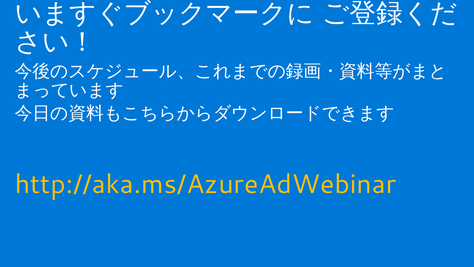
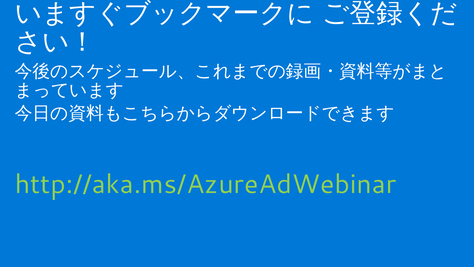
http://aka.ms/AzureAdWebinar colour: yellow -> light green
